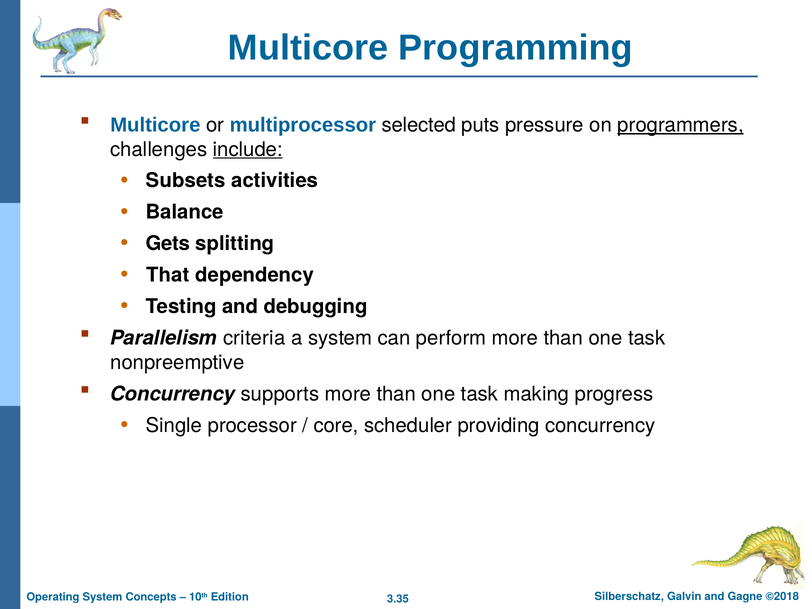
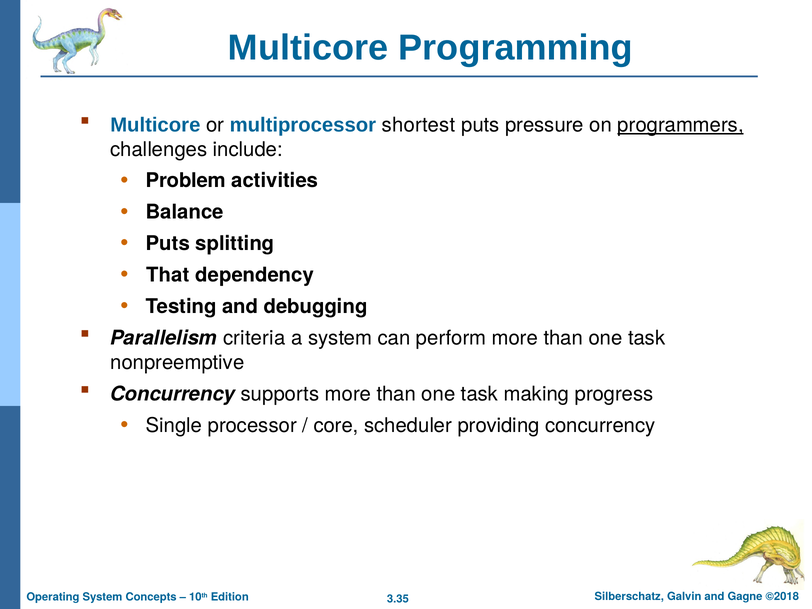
selected: selected -> shortest
include underline: present -> none
Subsets: Subsets -> Problem
Gets at (168, 244): Gets -> Puts
